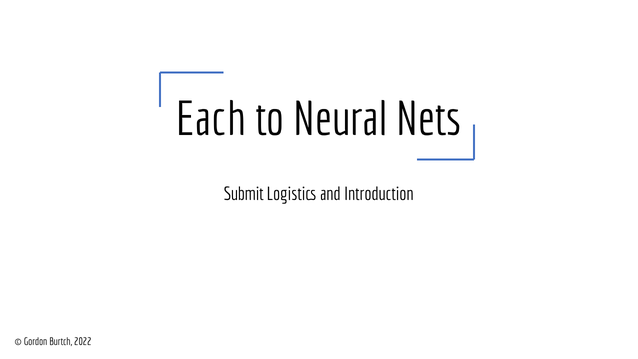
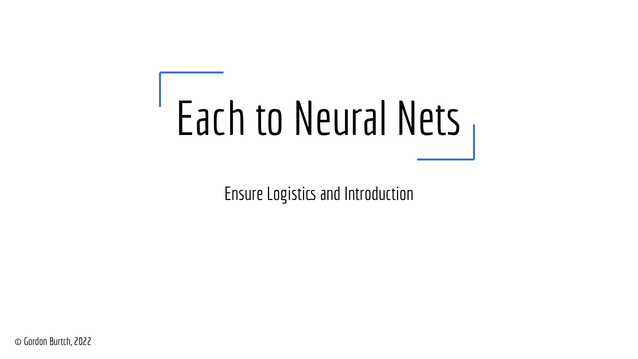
Submit: Submit -> Ensure
